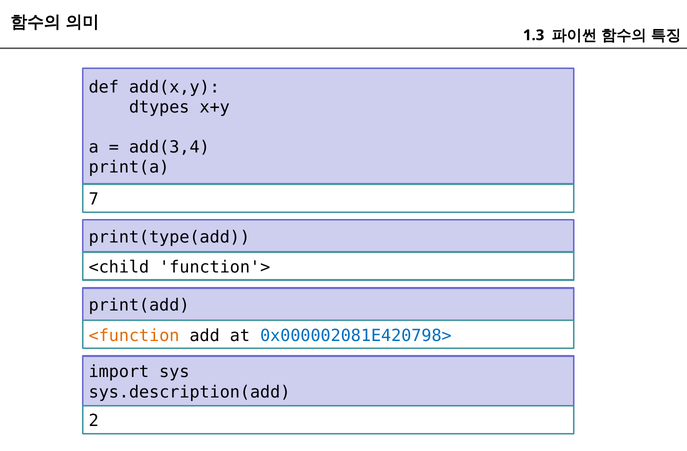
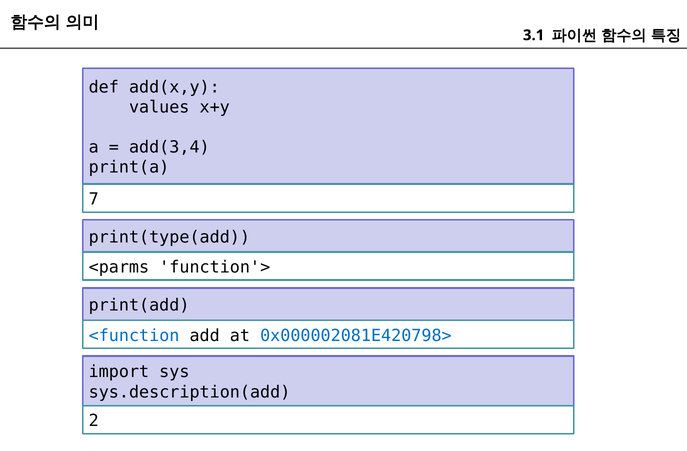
1.3: 1.3 -> 3.1
dtypes: dtypes -> values
<child: <child -> <parms
<function colour: orange -> blue
